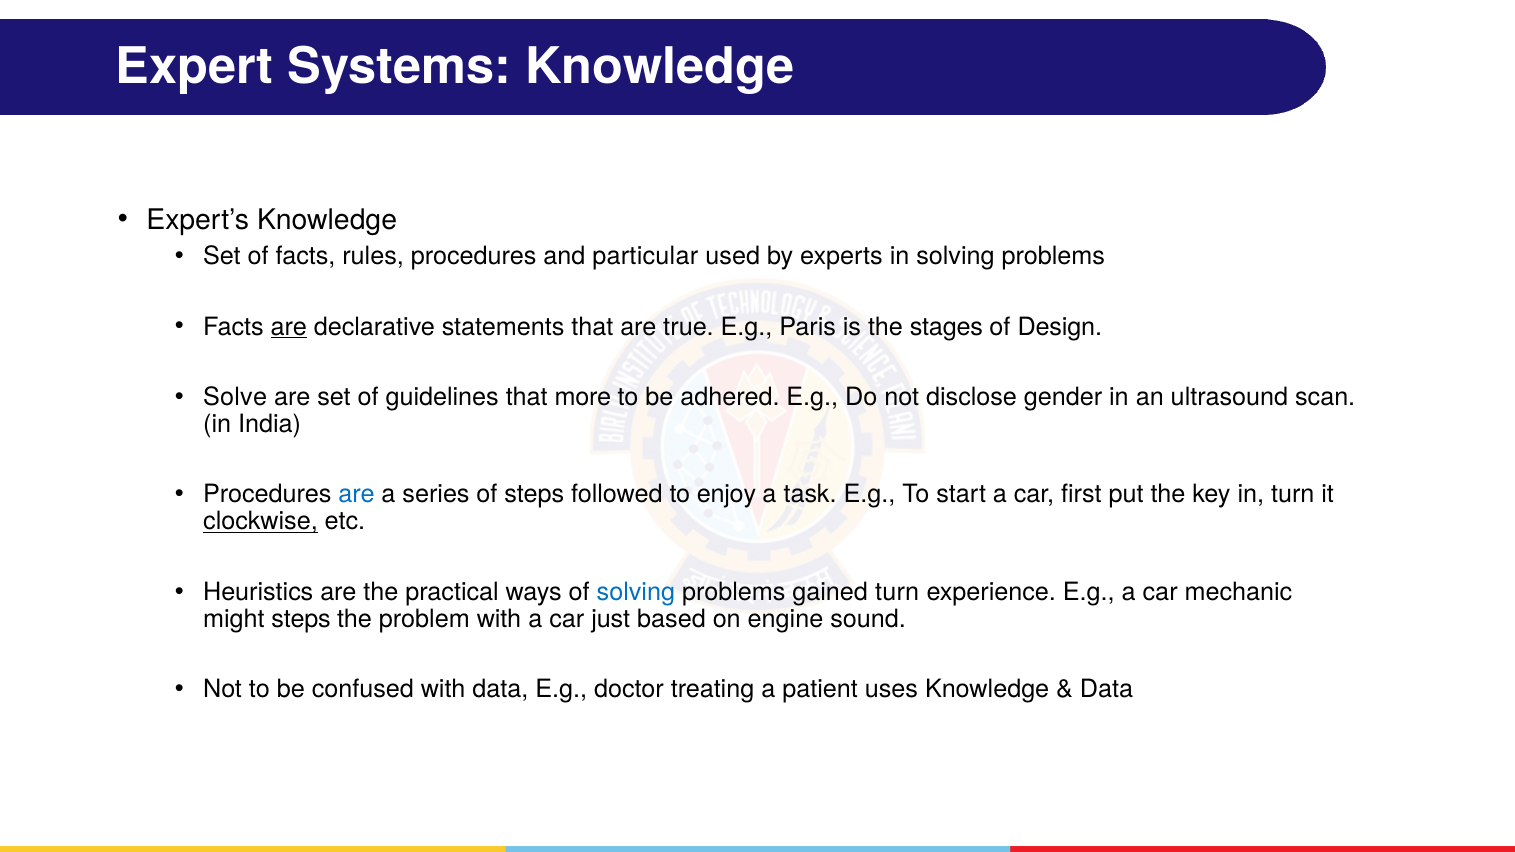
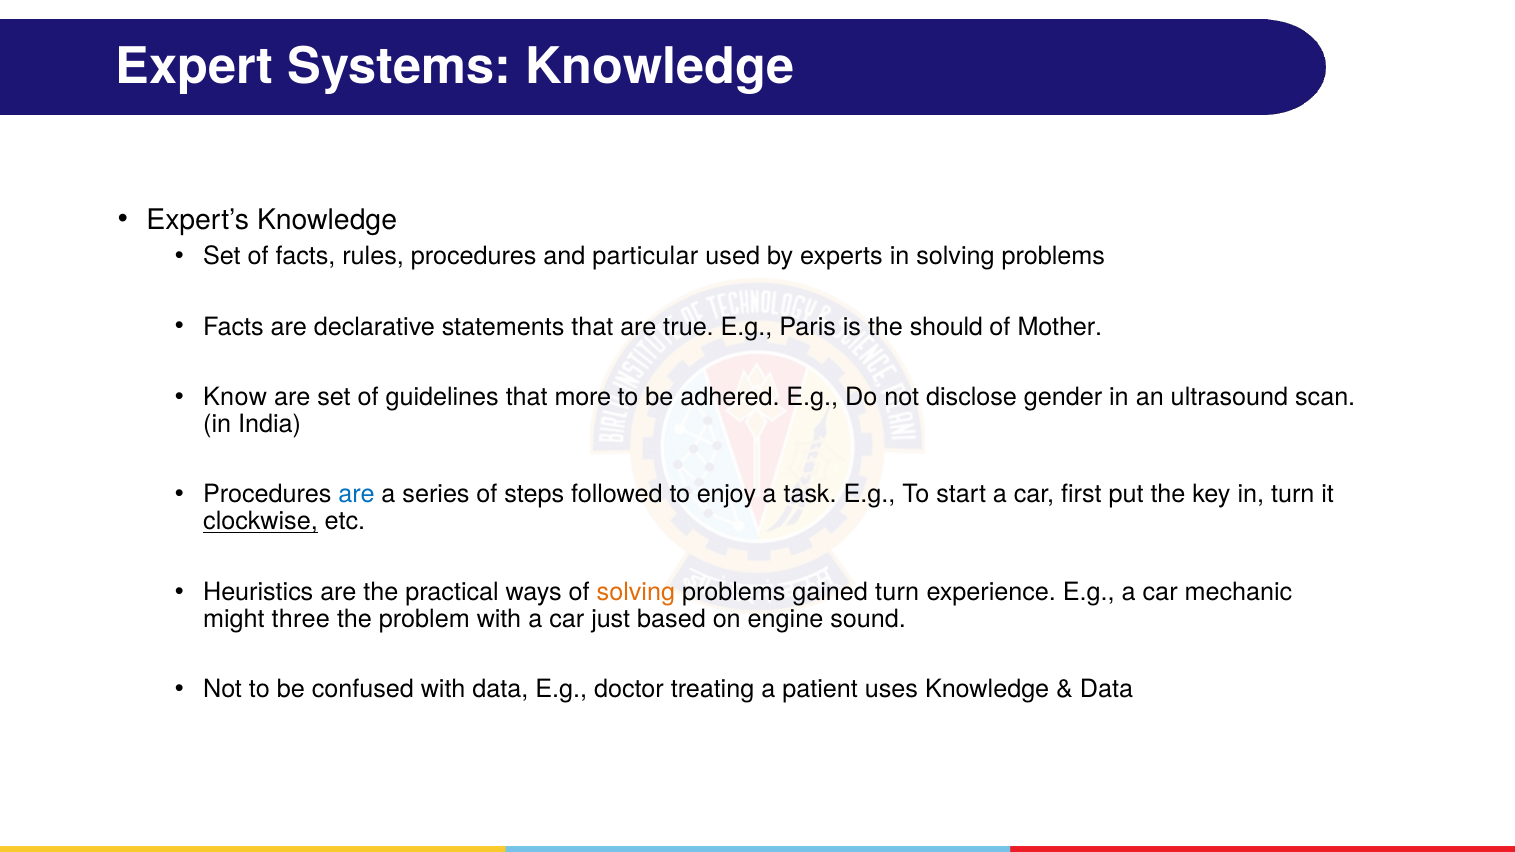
are at (289, 327) underline: present -> none
stages: stages -> should
Design: Design -> Mother
Solve: Solve -> Know
solving at (636, 592) colour: blue -> orange
might steps: steps -> three
